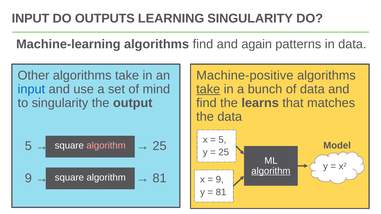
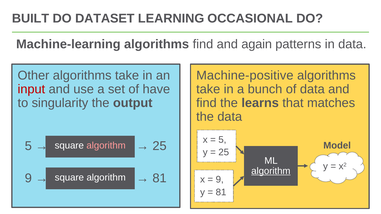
INPUT at (31, 18): INPUT -> BUILT
OUTPUTS: OUTPUTS -> DATASET
LEARNING SINGULARITY: SINGULARITY -> OCCASIONAL
input at (31, 89) colour: blue -> red
mind: mind -> have
take at (208, 89) underline: present -> none
